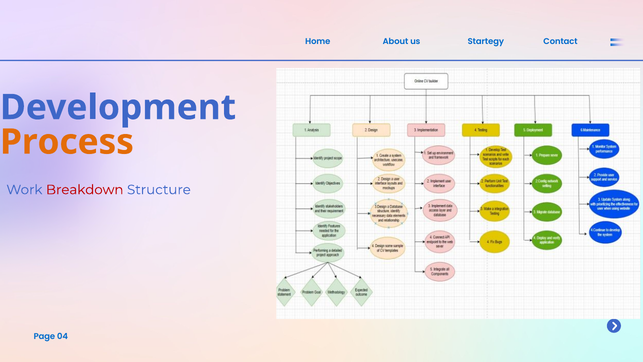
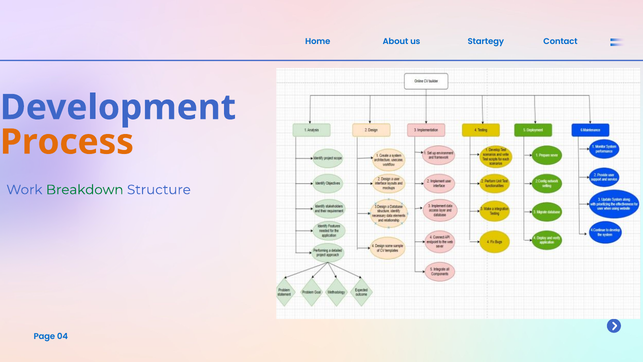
Breakdown colour: red -> green
